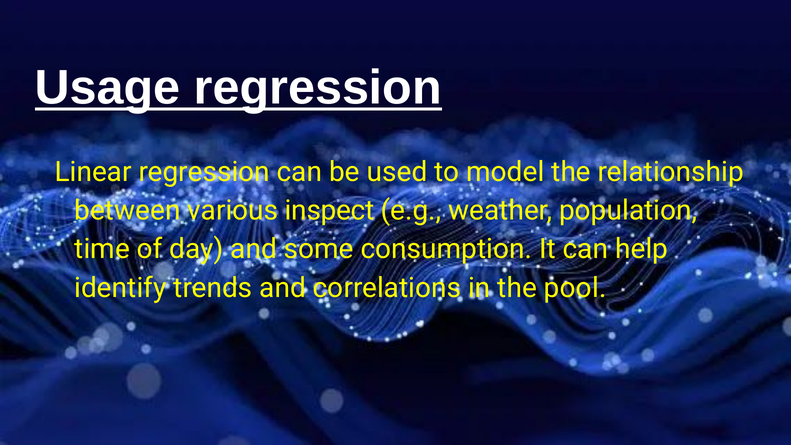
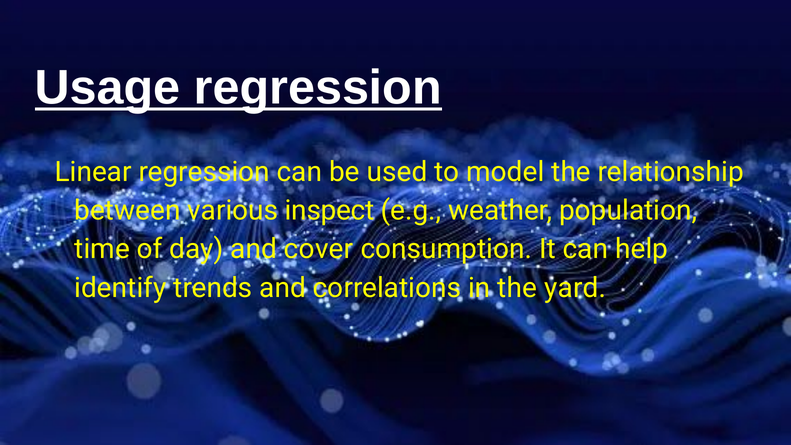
some: some -> cover
pool: pool -> yard
